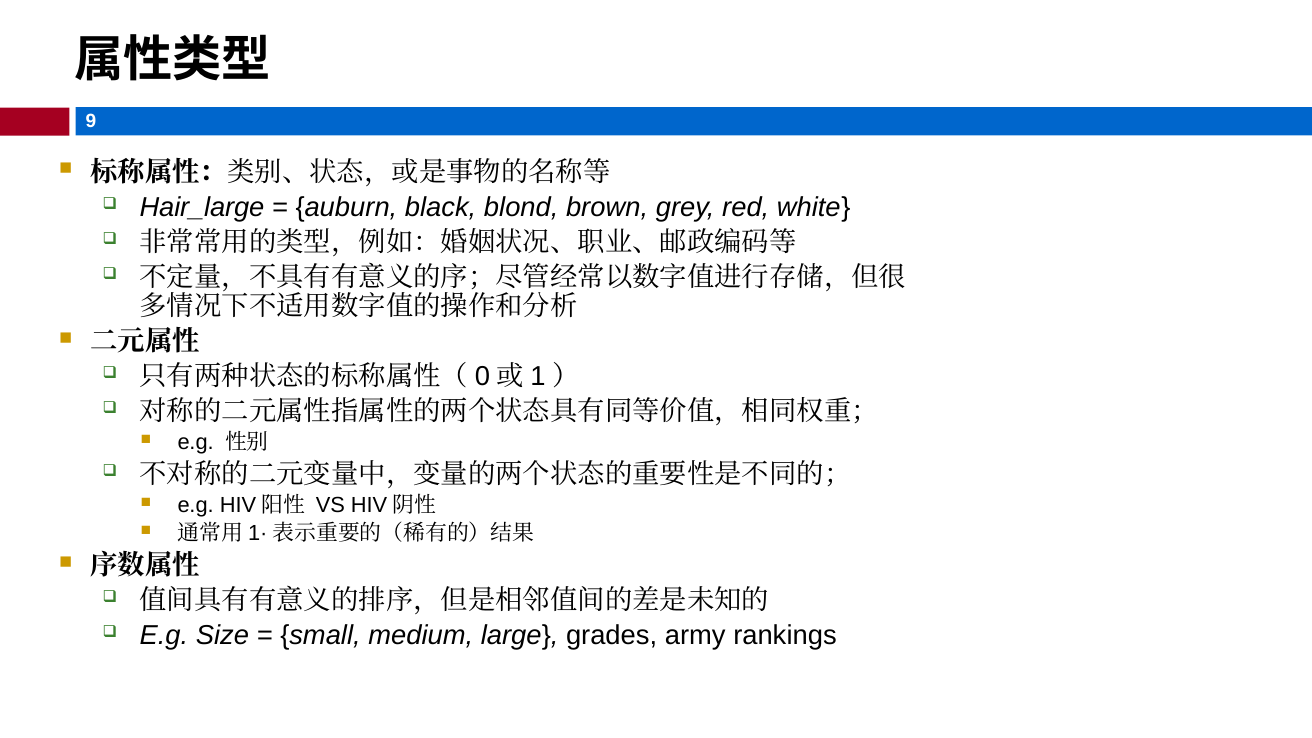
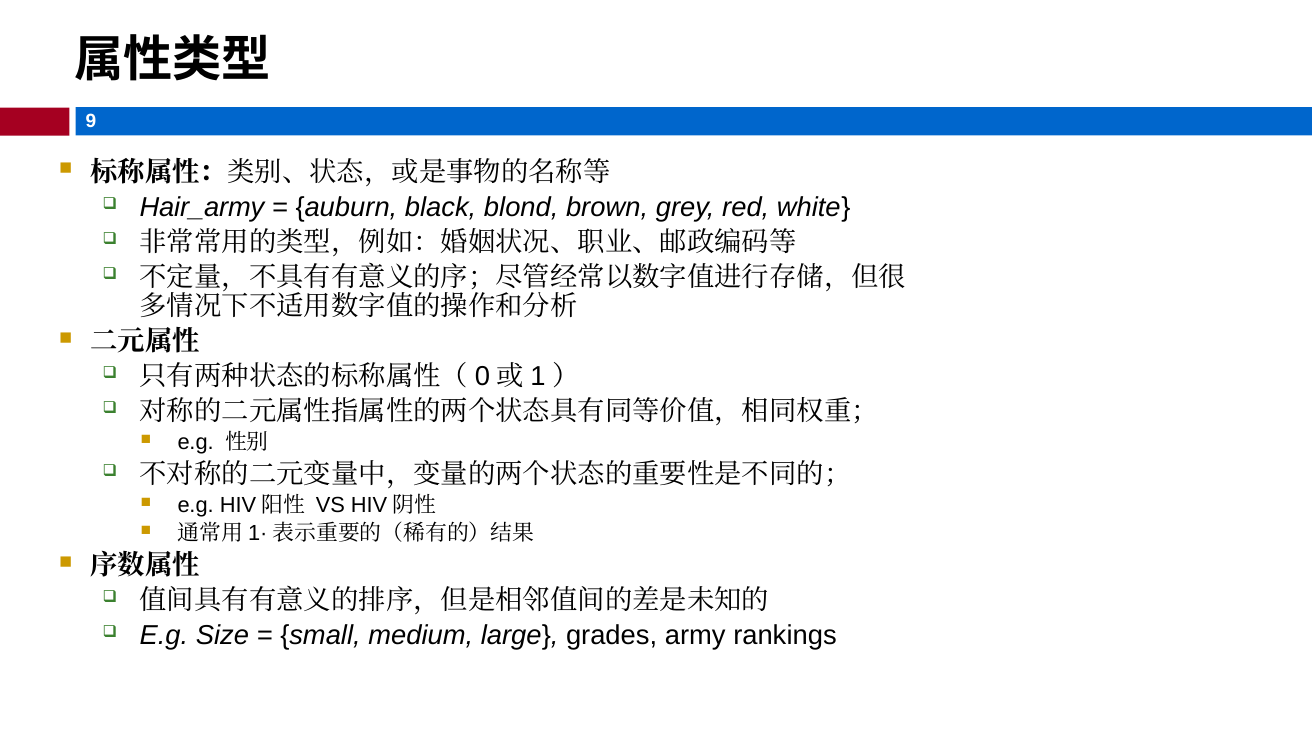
Hair_large: Hair_large -> Hair_army
